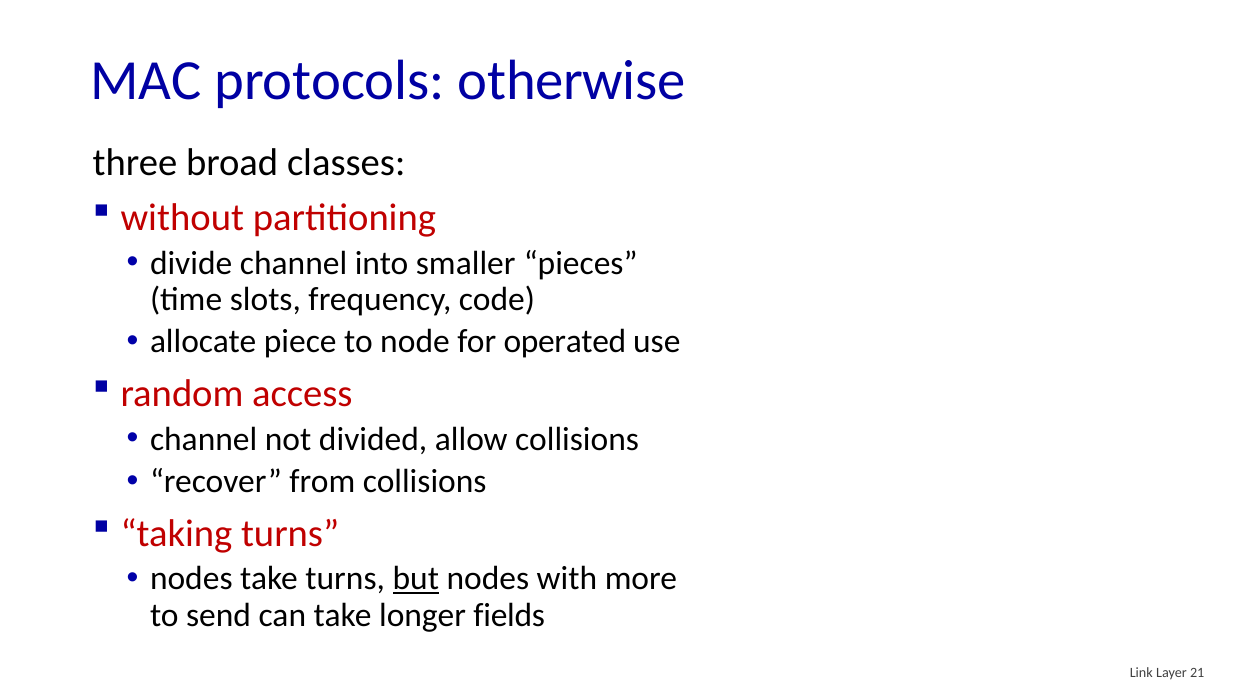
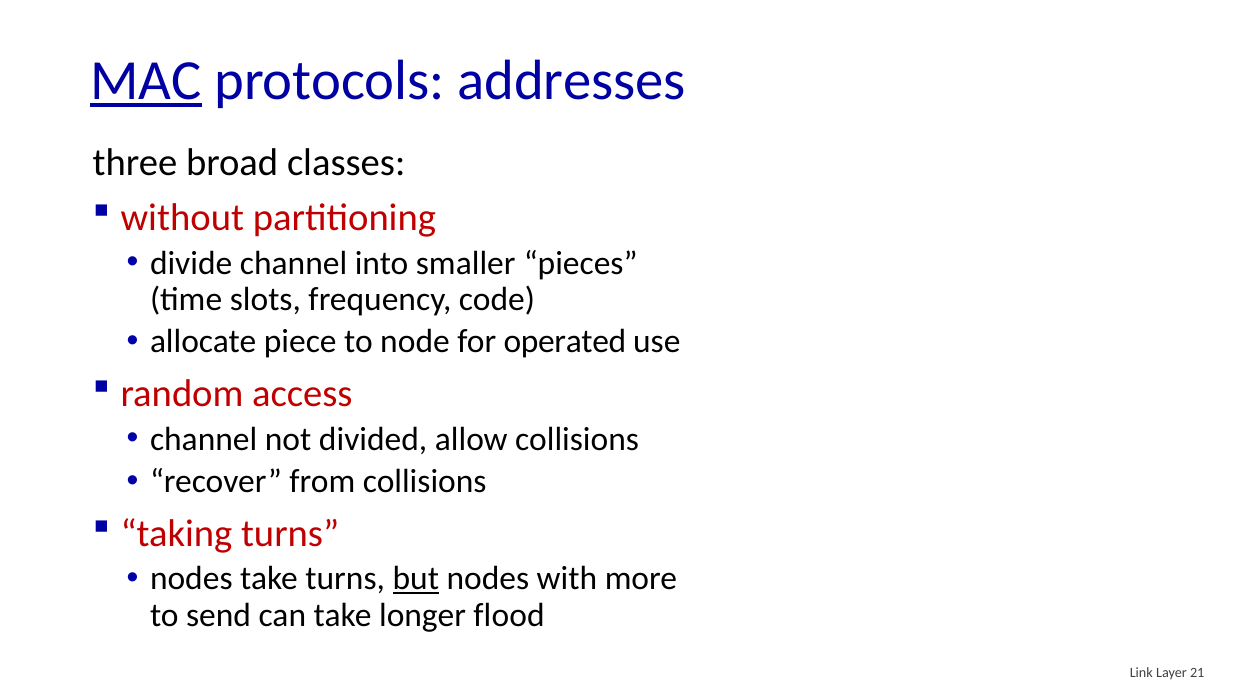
MAC underline: none -> present
otherwise: otherwise -> addresses
fields: fields -> flood
